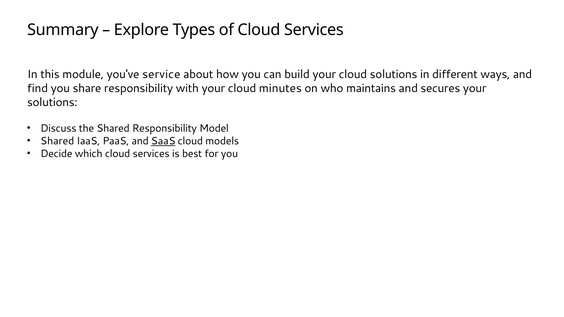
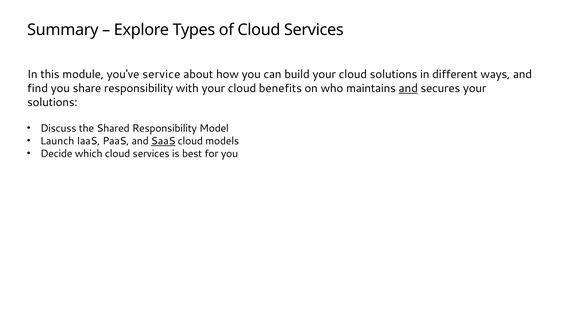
minutes: minutes -> benefits
and at (408, 88) underline: none -> present
Shared at (57, 141): Shared -> Launch
